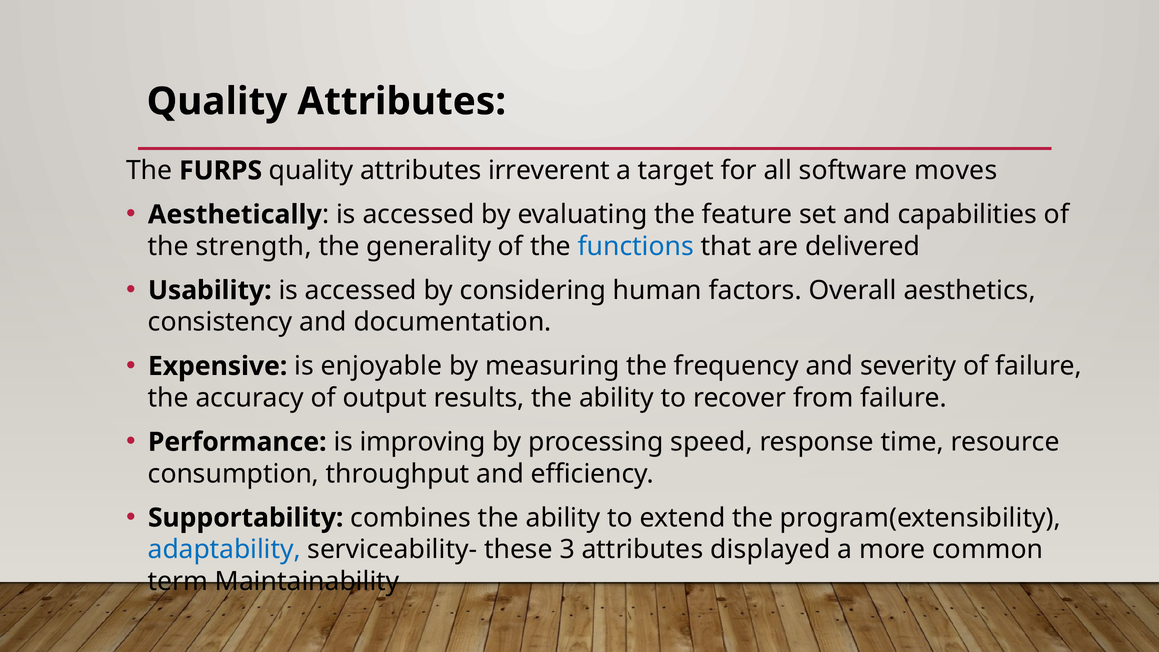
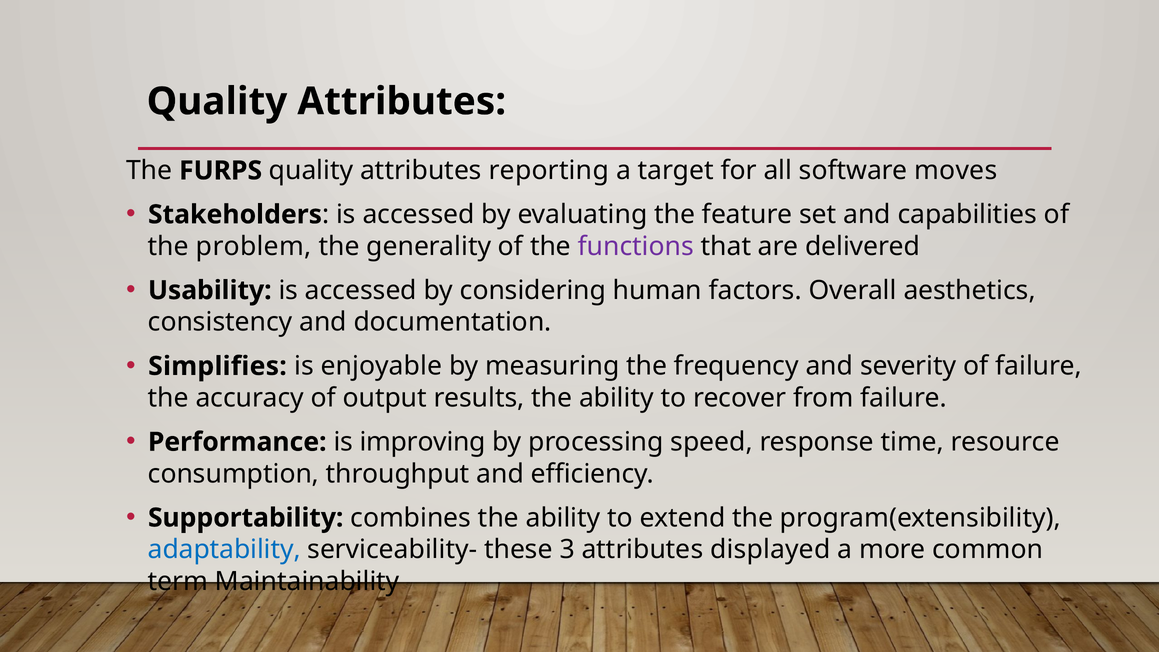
irreverent: irreverent -> reporting
Aesthetically: Aesthetically -> Stakeholders
strength: strength -> problem
functions colour: blue -> purple
Expensive: Expensive -> Simplifies
